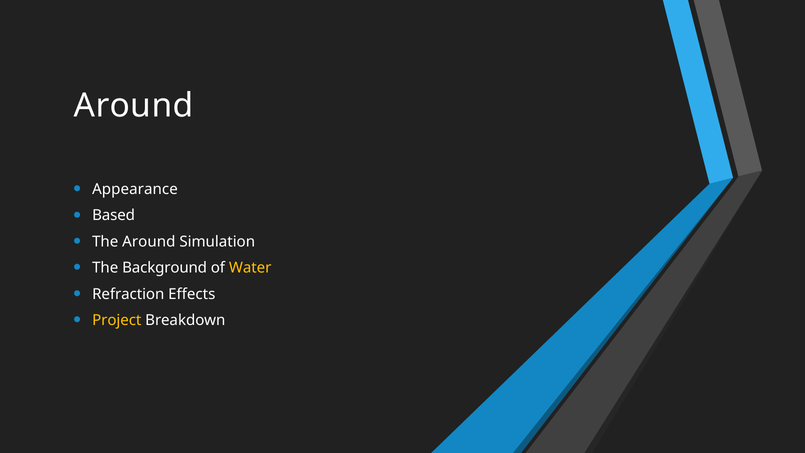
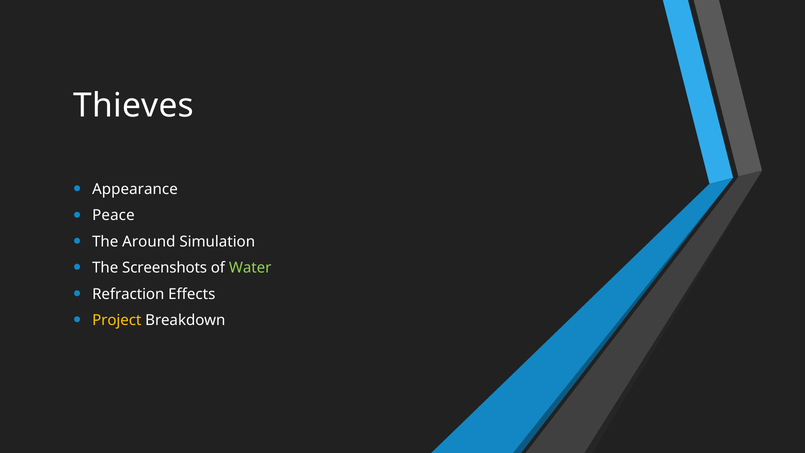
Around at (134, 105): Around -> Thieves
Based: Based -> Peace
Background: Background -> Screenshots
Water colour: yellow -> light green
